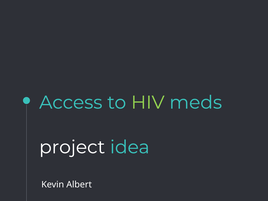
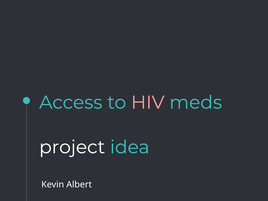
HIV colour: light green -> pink
